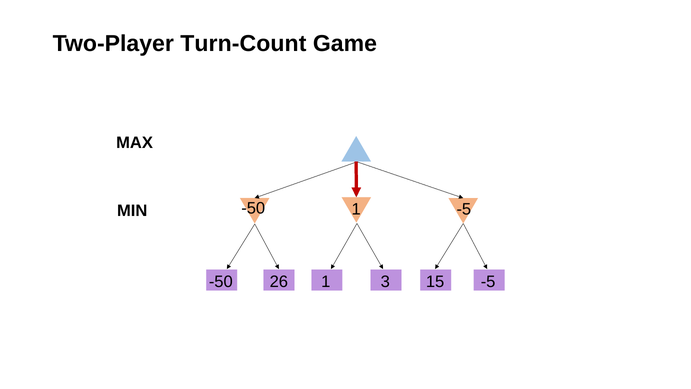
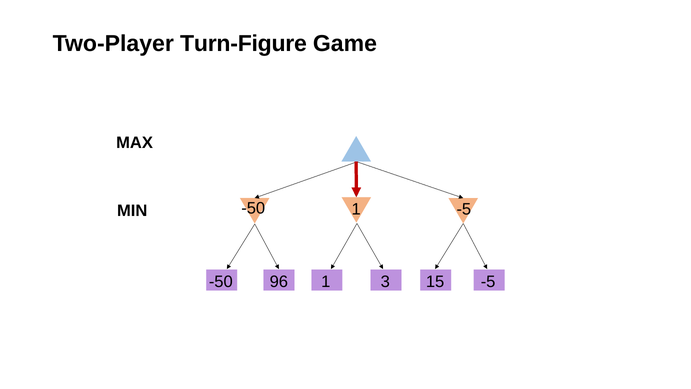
Turn-Count: Turn-Count -> Turn-Figure
26: 26 -> 96
